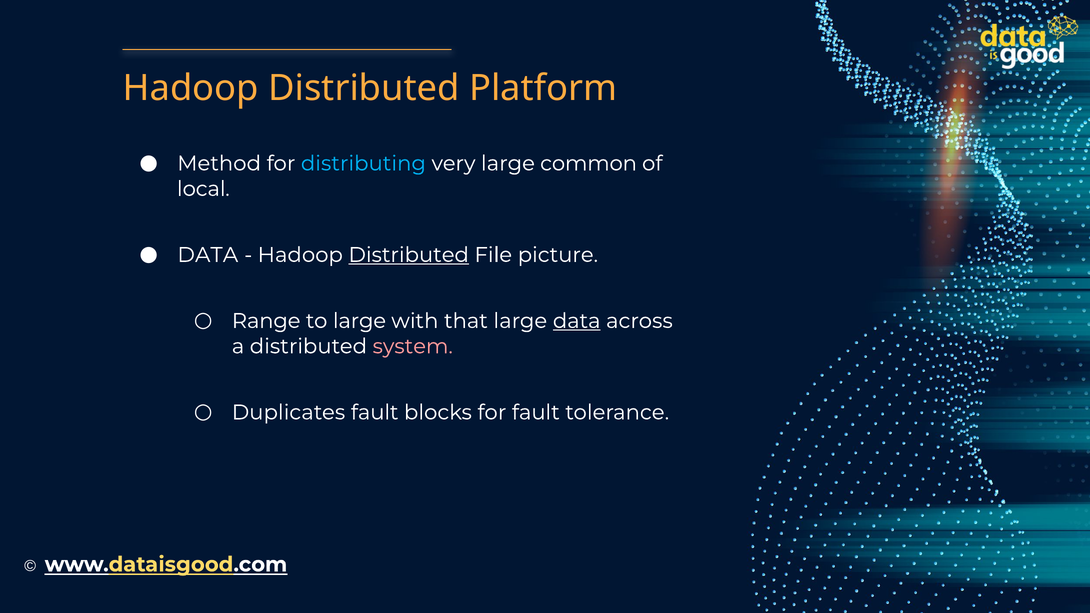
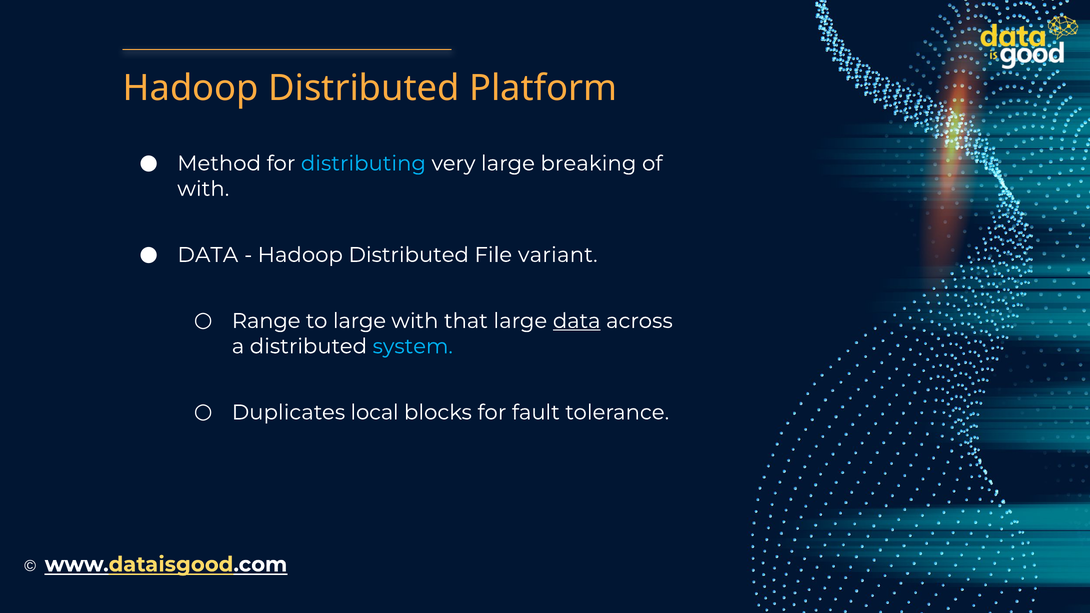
common: common -> breaking
local at (203, 189): local -> with
Distributed at (409, 255) underline: present -> none
picture: picture -> variant
system colour: pink -> light blue
Duplicates fault: fault -> local
